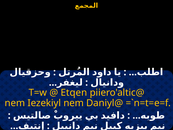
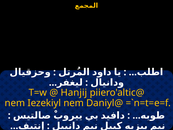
Etqen: Etqen -> Hanjij
